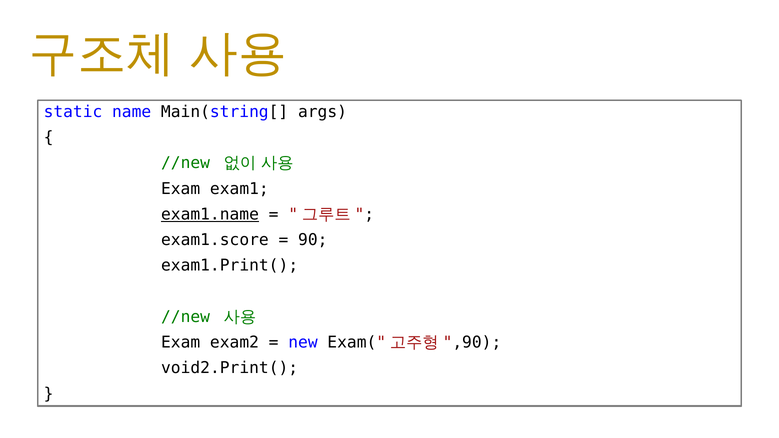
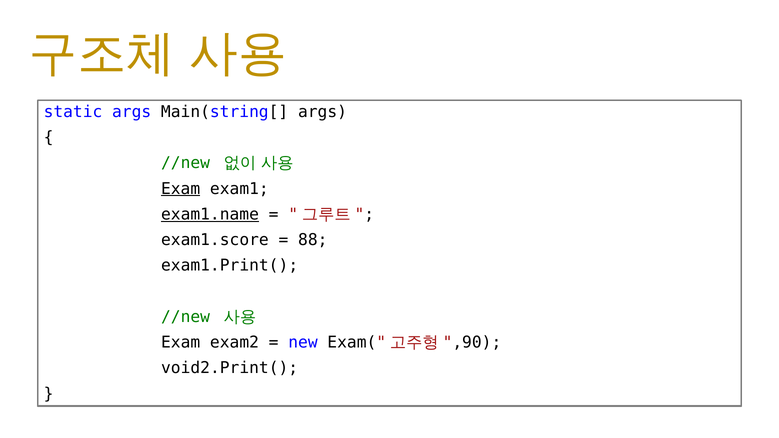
static name: name -> args
Exam at (181, 189) underline: none -> present
90: 90 -> 88
